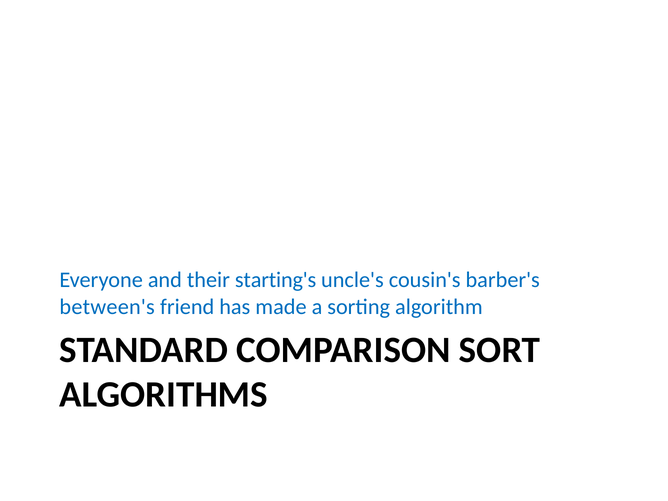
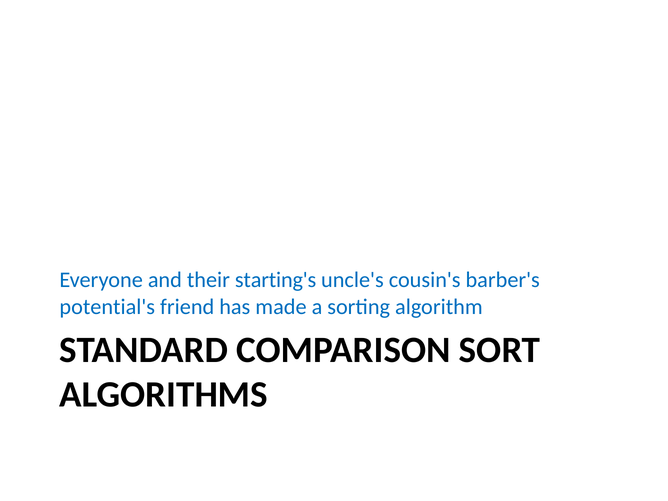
between's: between's -> potential's
